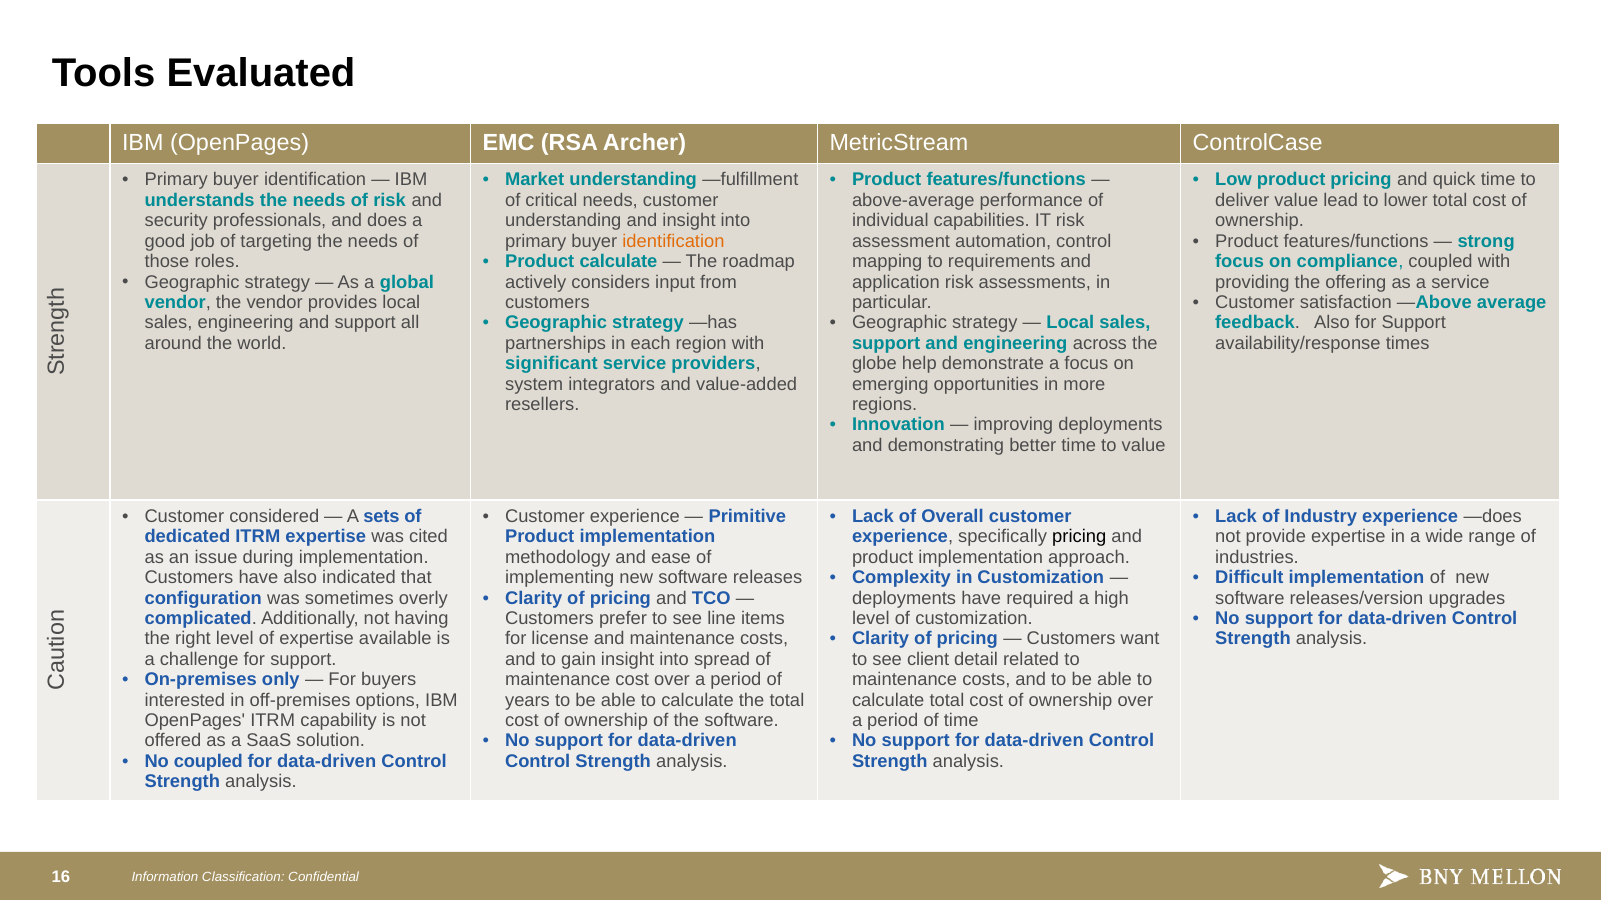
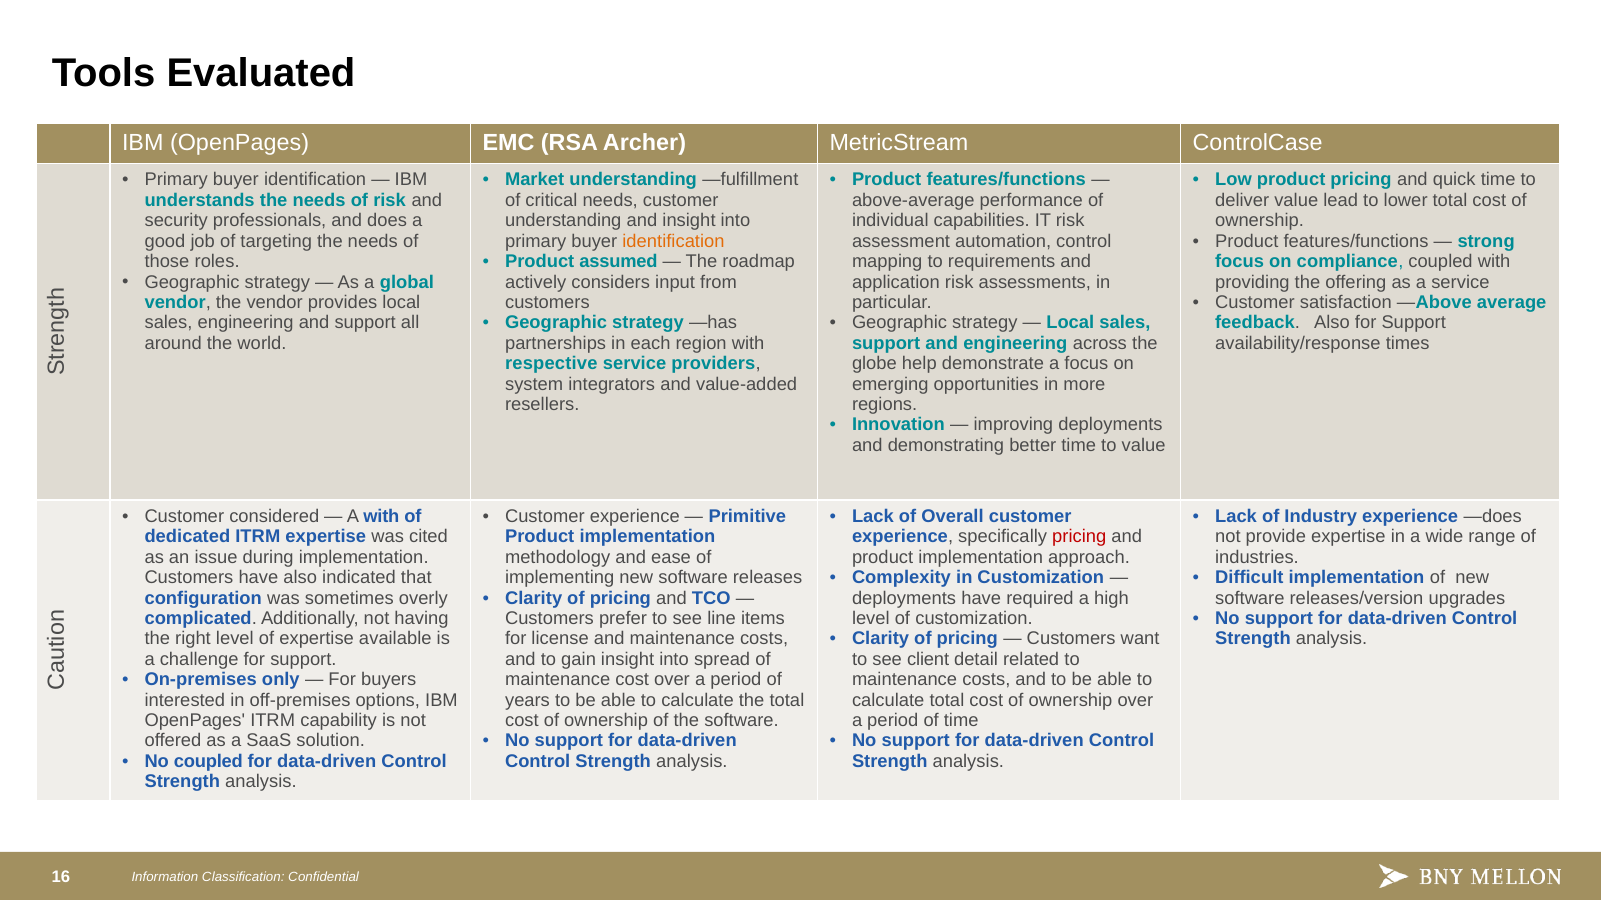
Product calculate: calculate -> assumed
significant: significant -> respective
A sets: sets -> with
pricing at (1079, 537) colour: black -> red
